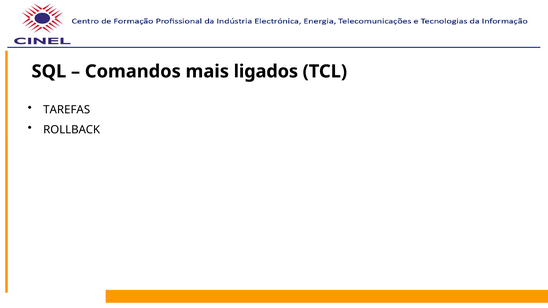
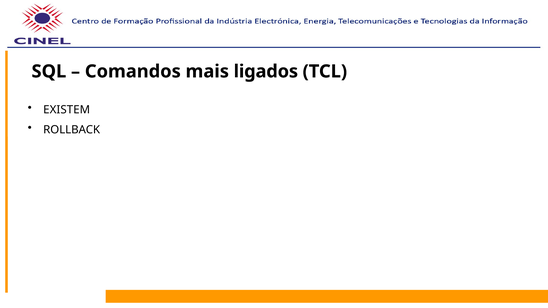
TAREFAS: TAREFAS -> EXISTEM
